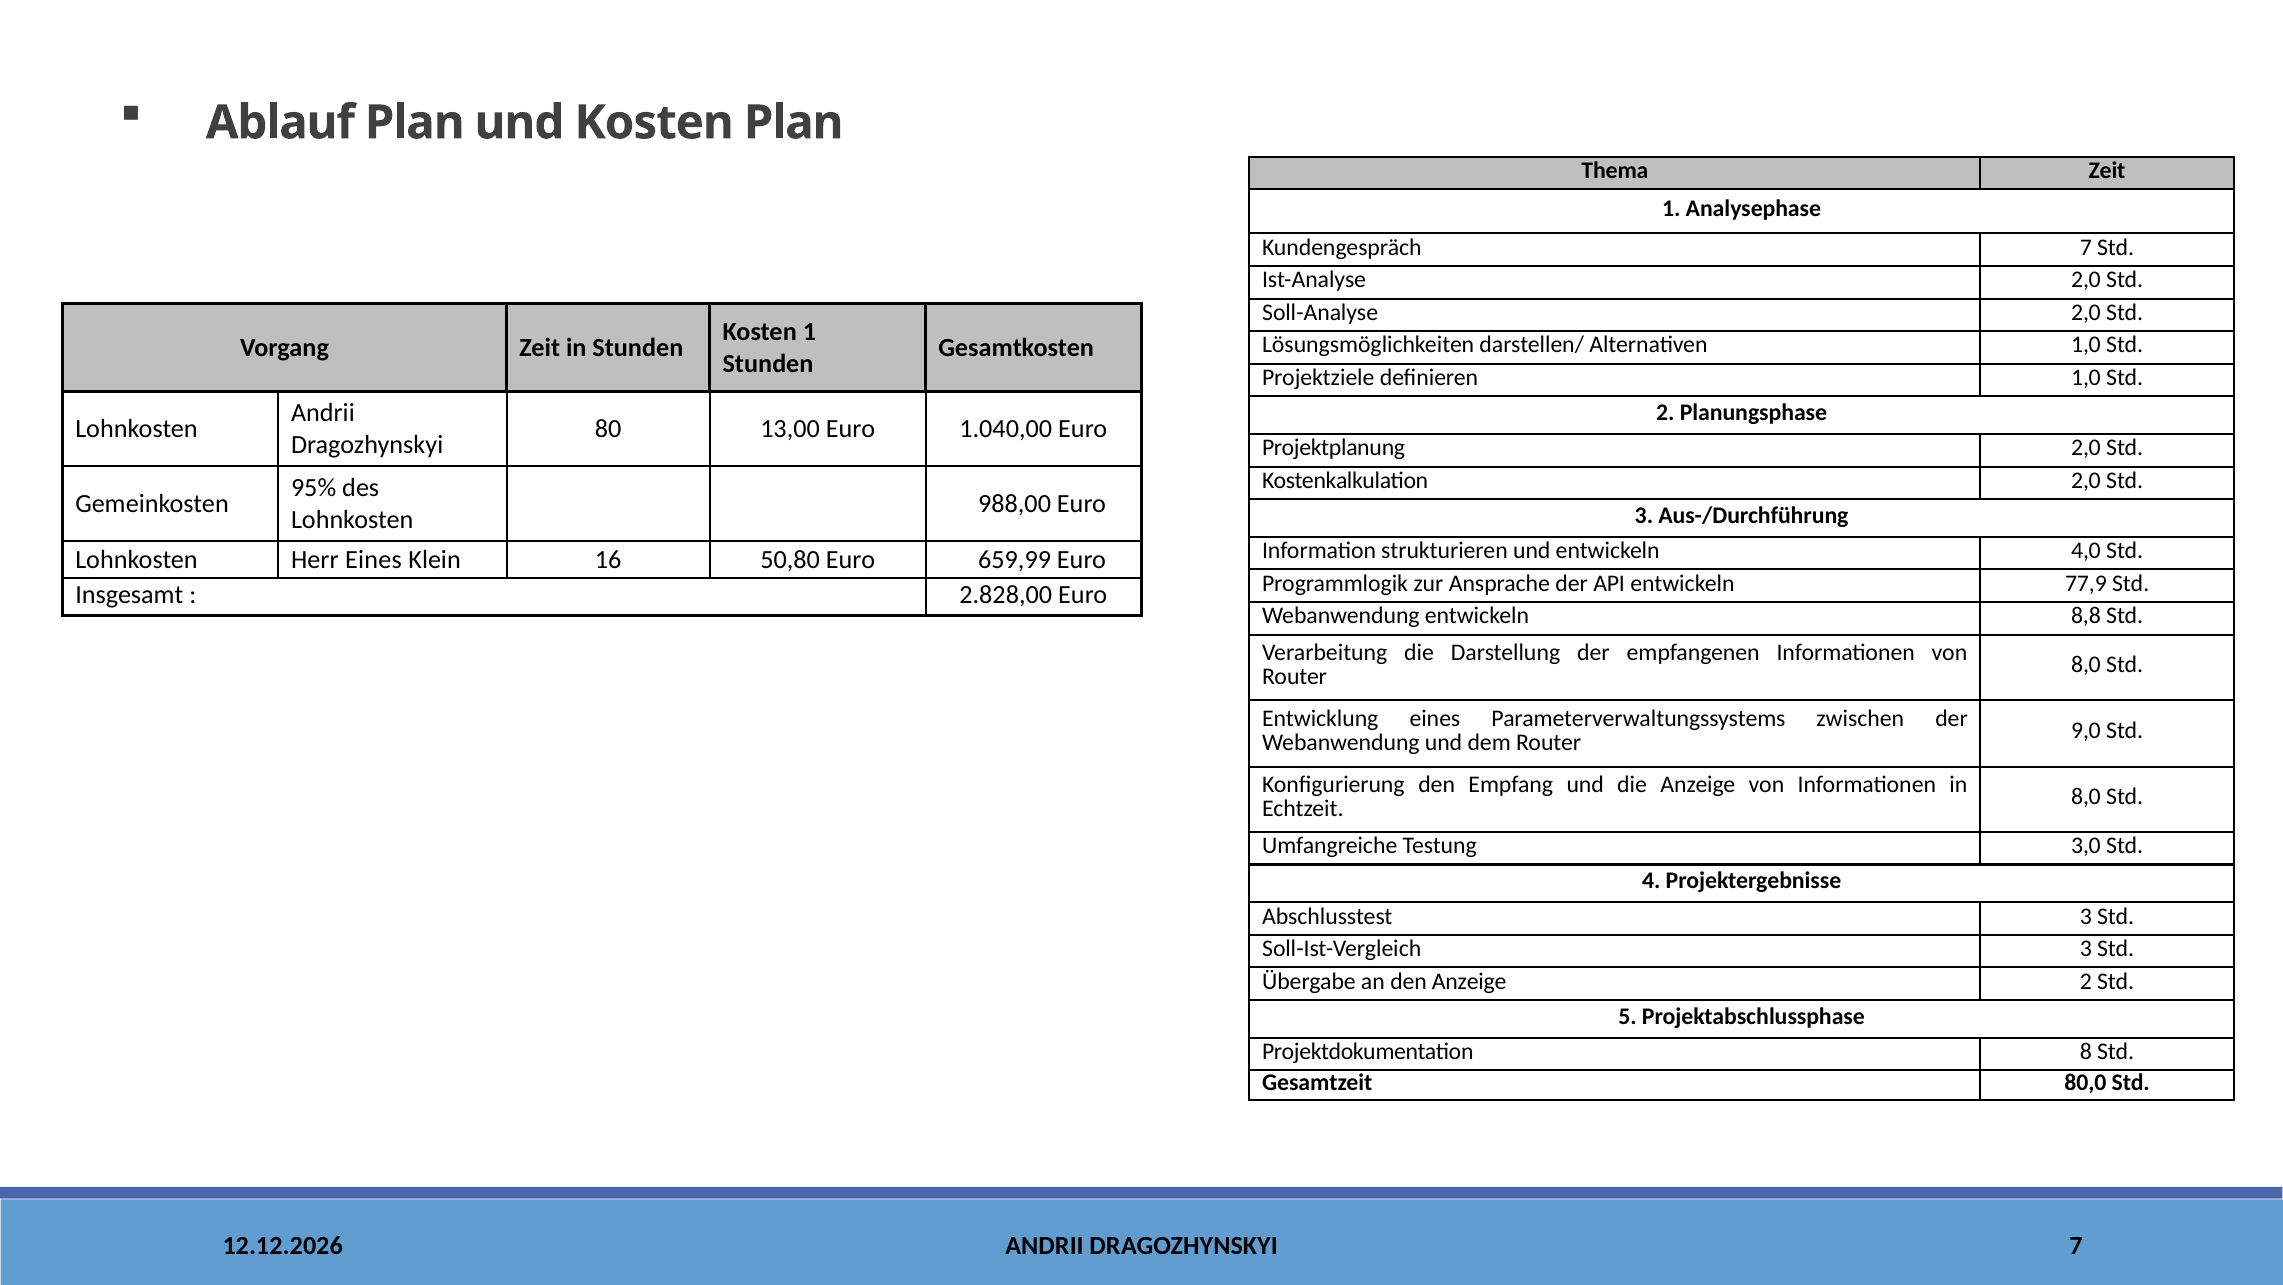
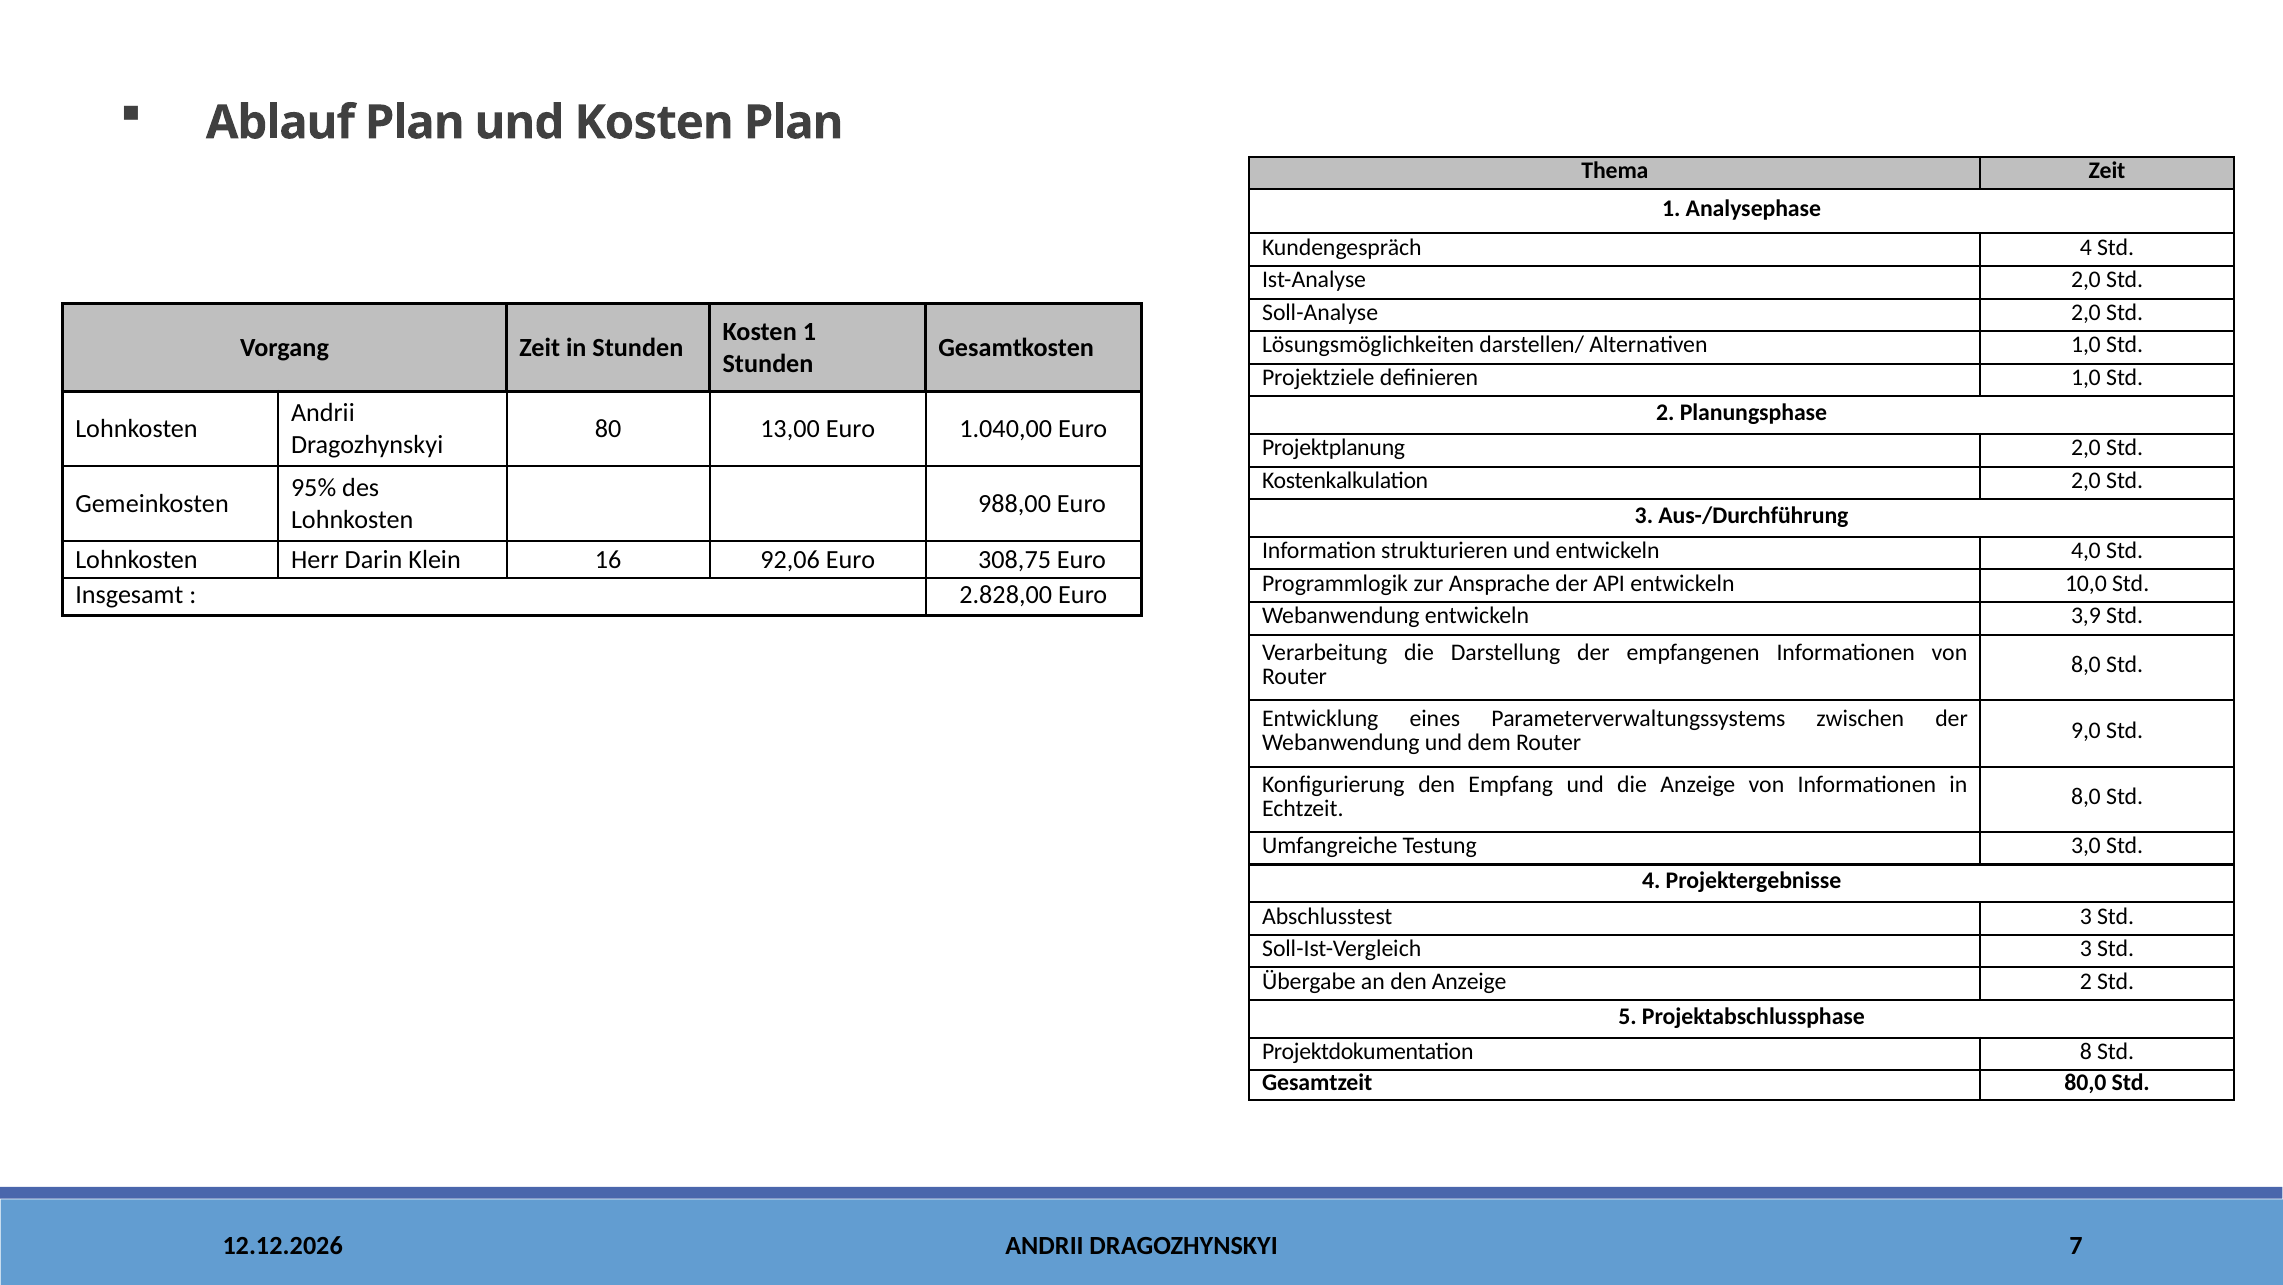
Kundengespräch 7: 7 -> 4
Herr Eines: Eines -> Darin
50,80: 50,80 -> 92,06
659,99: 659,99 -> 308,75
77,9: 77,9 -> 10,0
8,8: 8,8 -> 3,9
